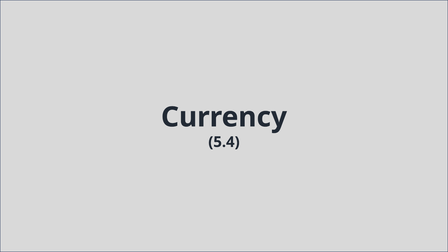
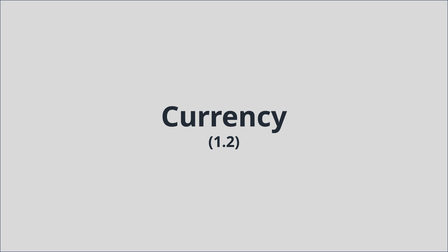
5.4: 5.4 -> 1.2
